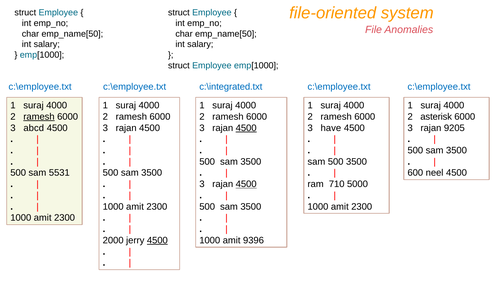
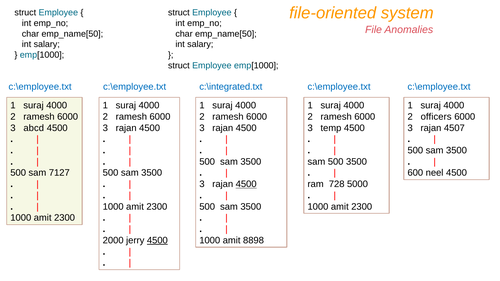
ramesh at (39, 117) underline: present -> none
asterisk: asterisk -> officers
4500 at (246, 128) underline: present -> none
have: have -> temp
9205: 9205 -> 4507
5531: 5531 -> 7127
710: 710 -> 728
9396: 9396 -> 8898
